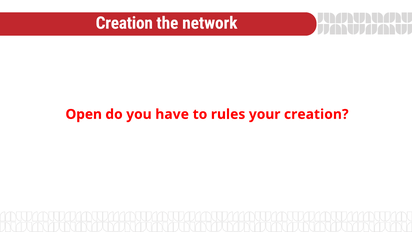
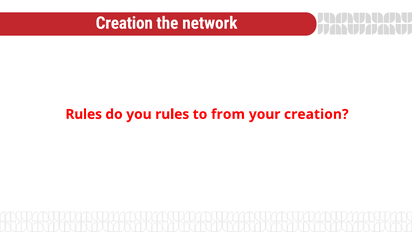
Open at (84, 114): Open -> Rules
you have: have -> rules
rules: rules -> from
